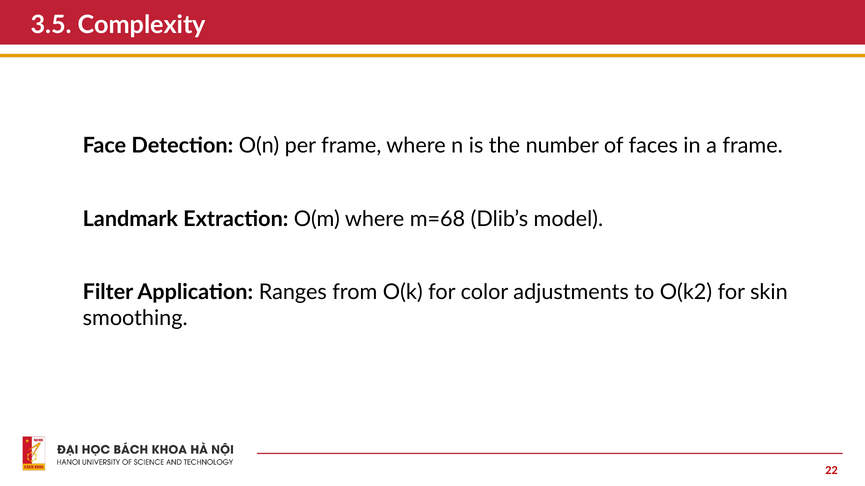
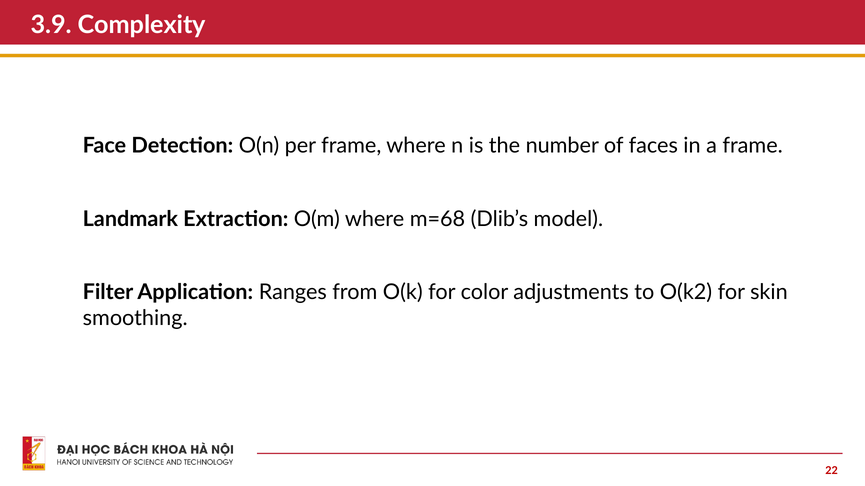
3.5: 3.5 -> 3.9
